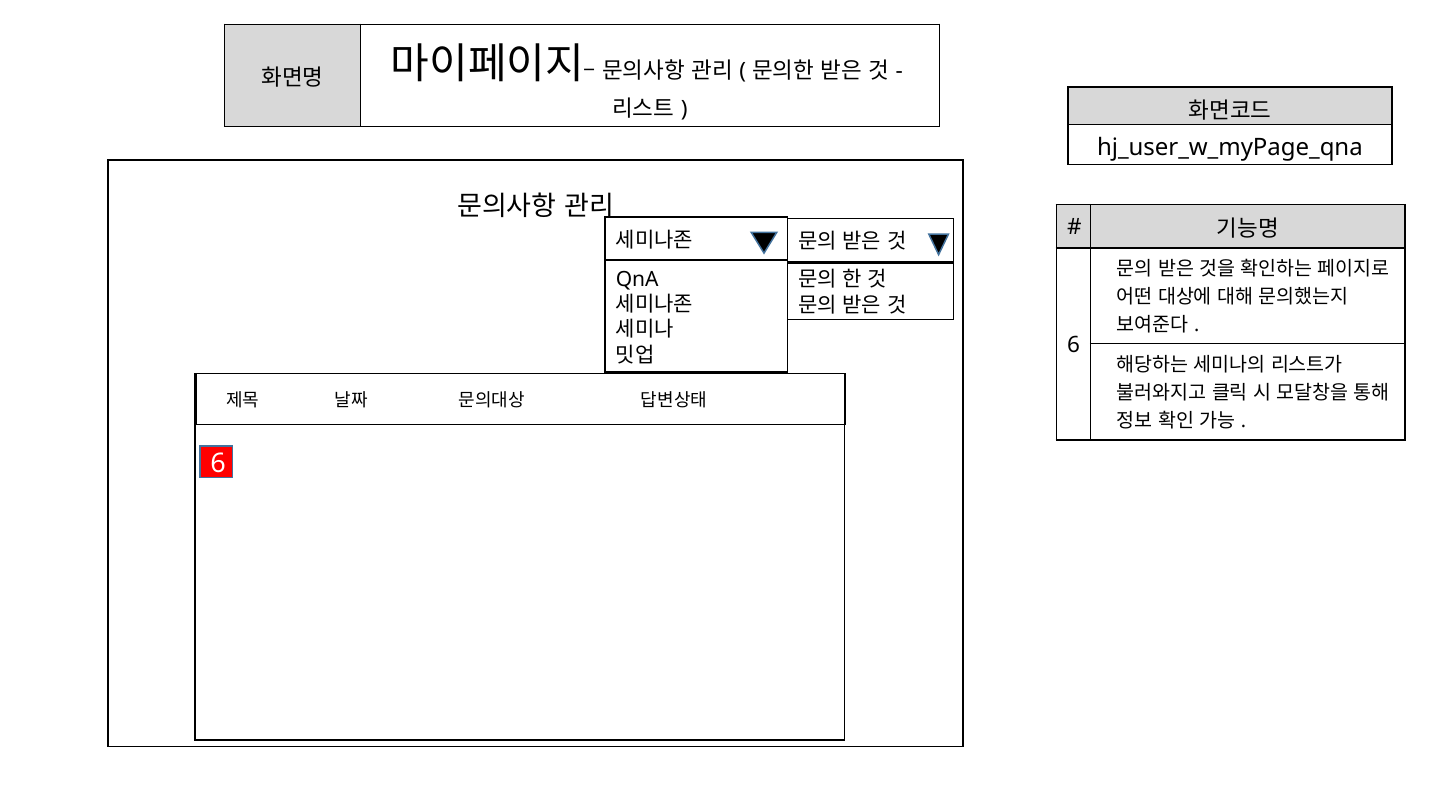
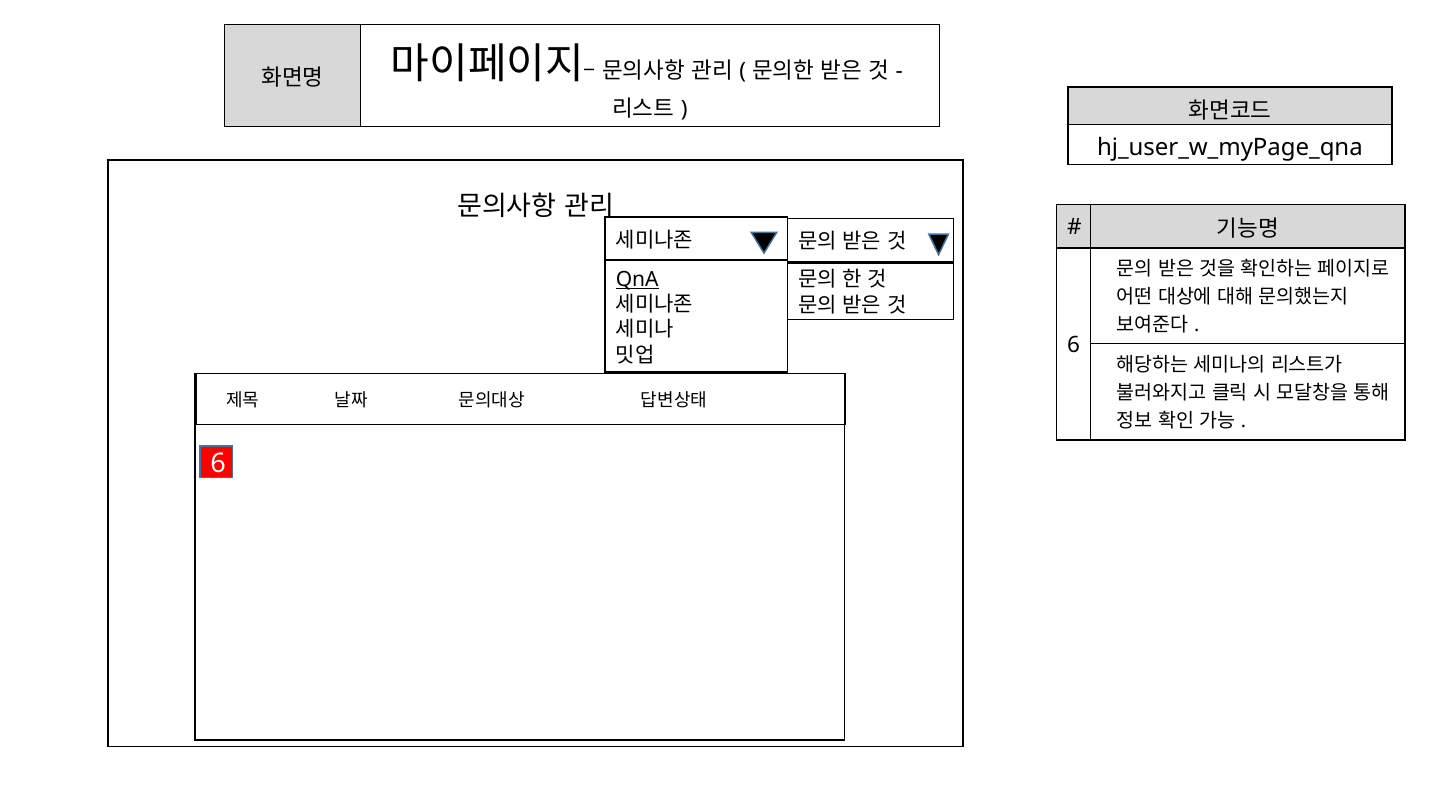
QnA underline: none -> present
